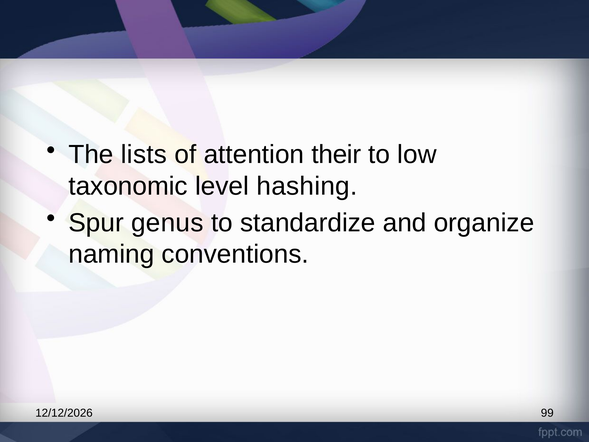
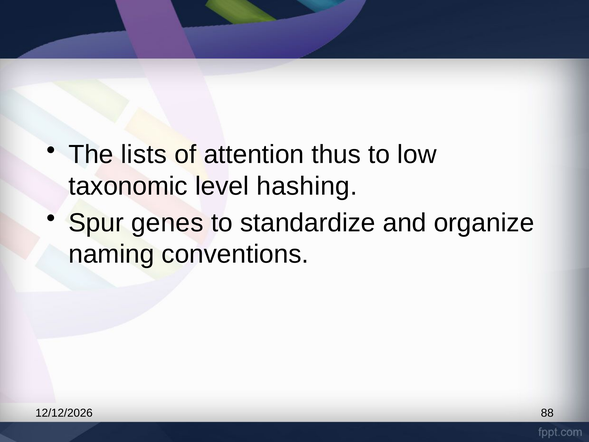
their: their -> thus
genus: genus -> genes
99: 99 -> 88
